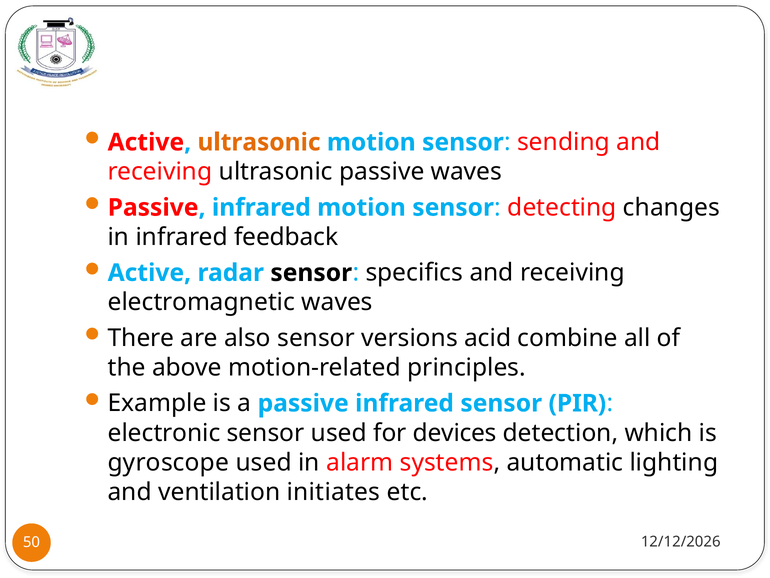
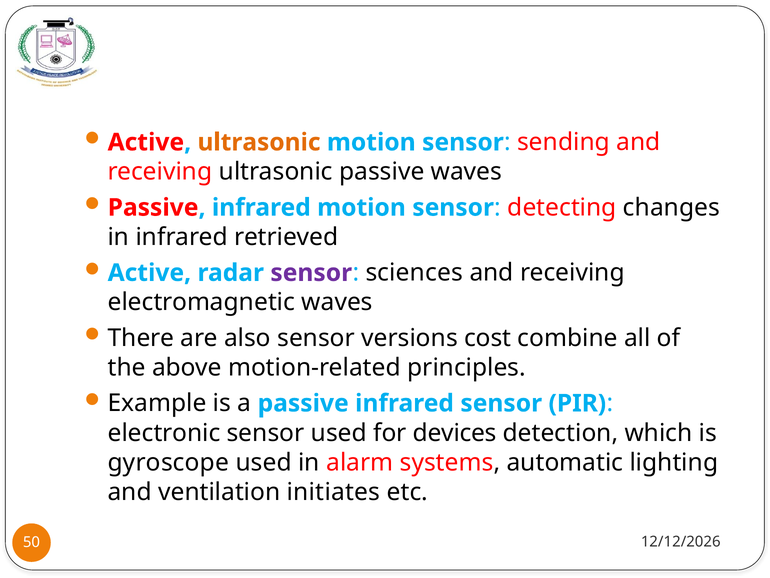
feedback: feedback -> retrieved
sensor at (311, 273) colour: black -> purple
specifics: specifics -> sciences
acid: acid -> cost
